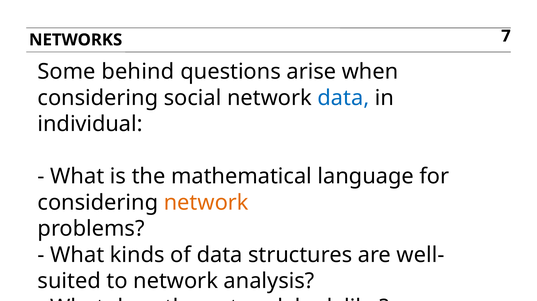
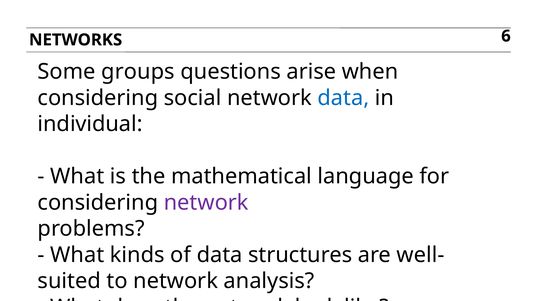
7: 7 -> 6
behind: behind -> groups
network at (206, 203) colour: orange -> purple
